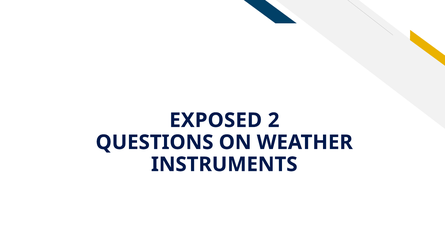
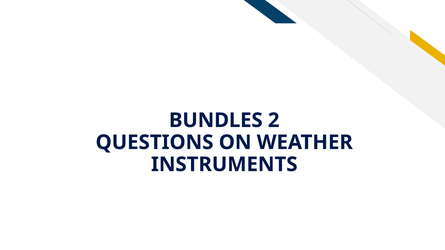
EXPOSED: EXPOSED -> BUNDLES
